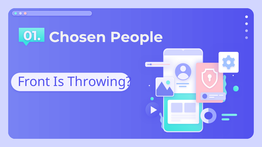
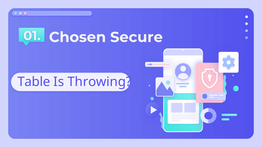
People: People -> Secure
Front: Front -> Table
